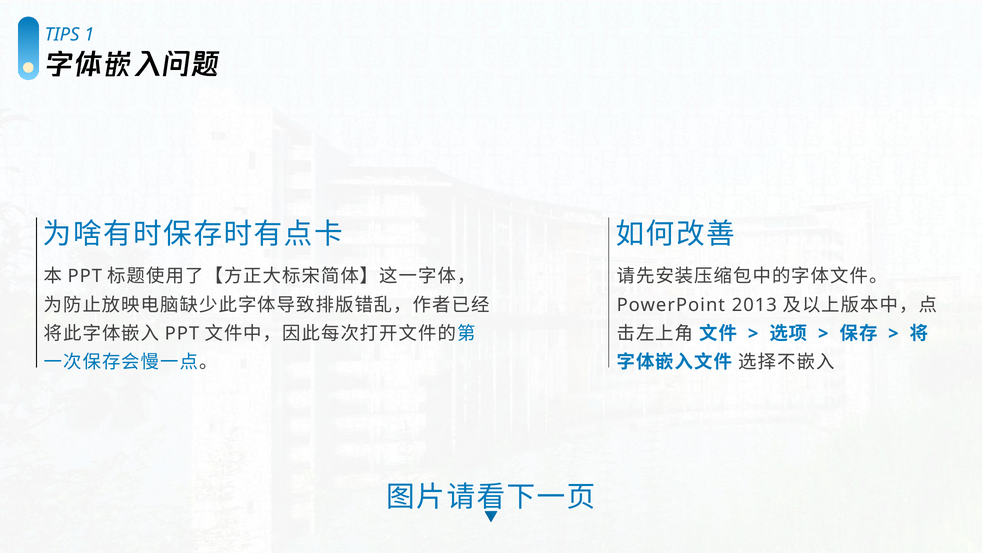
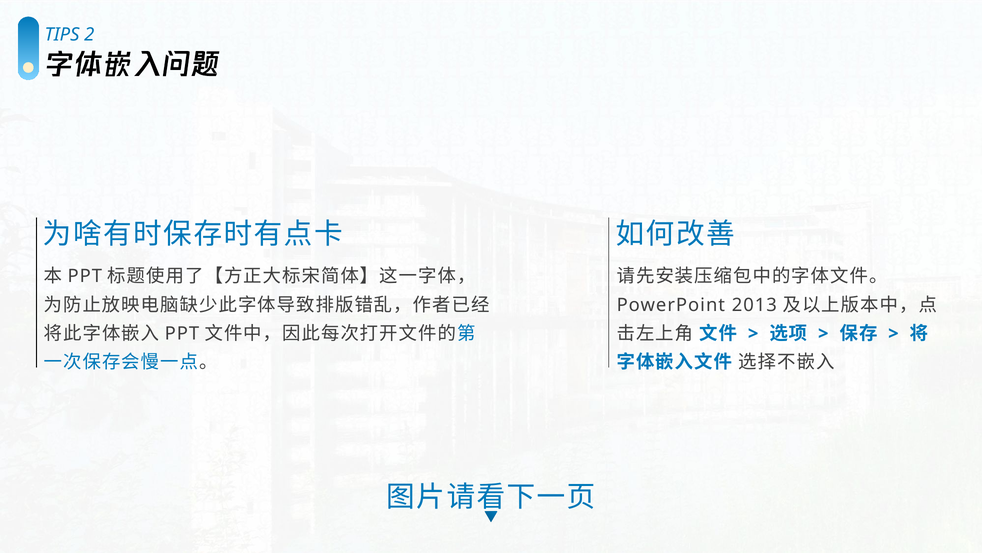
1: 1 -> 2
